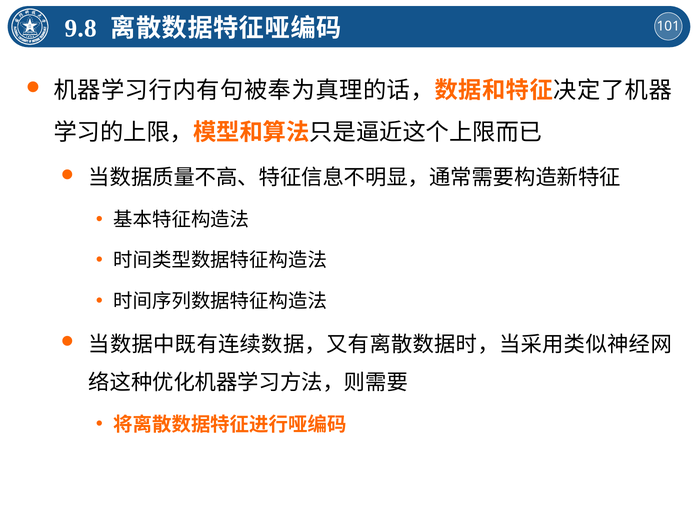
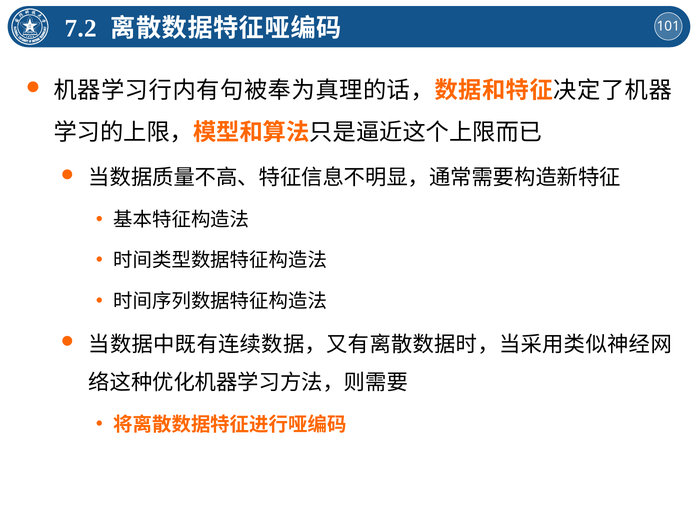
9.8: 9.8 -> 7.2
